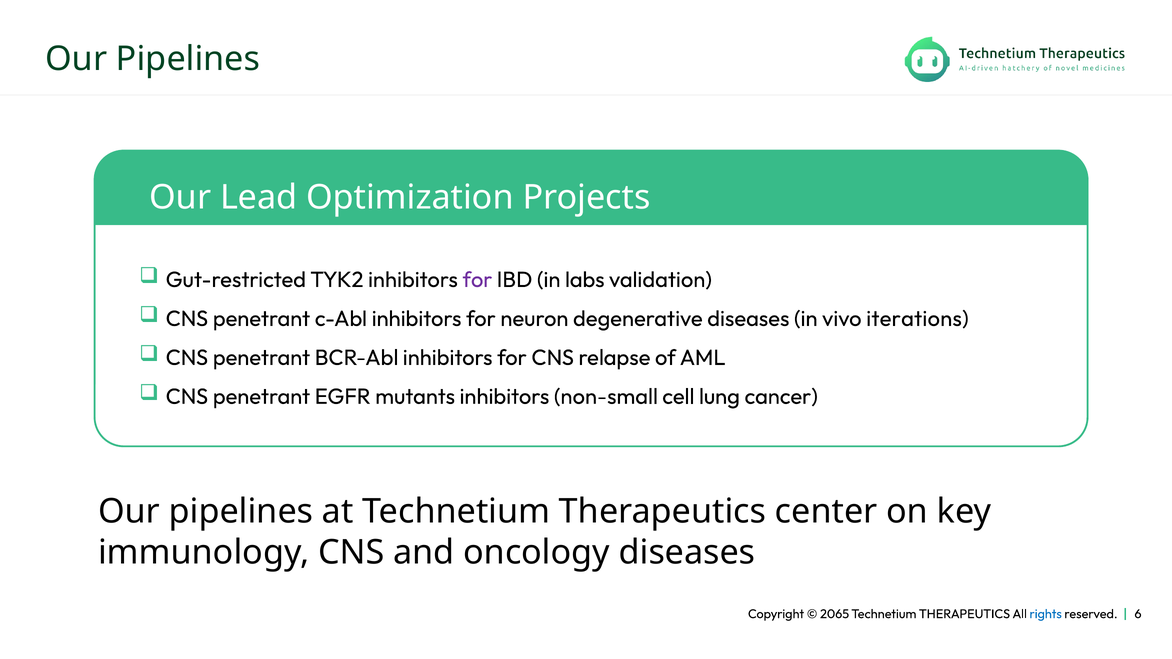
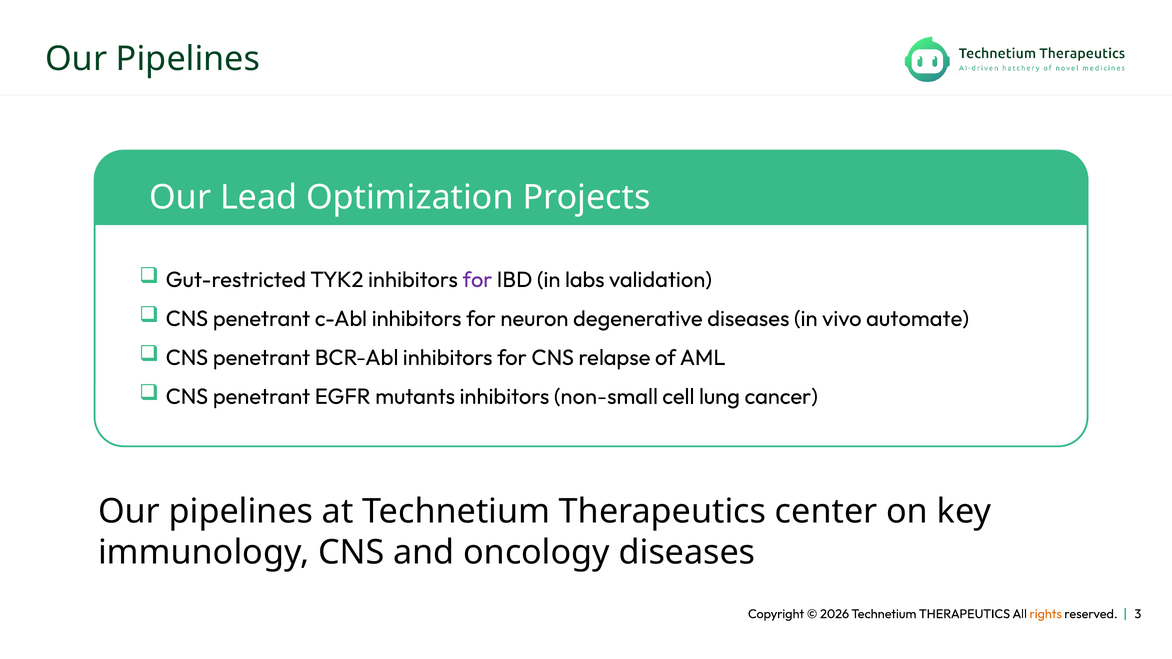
iterations: iterations -> automate
2065: 2065 -> 2026
rights colour: blue -> orange
6: 6 -> 3
